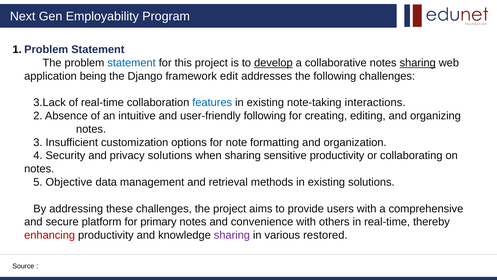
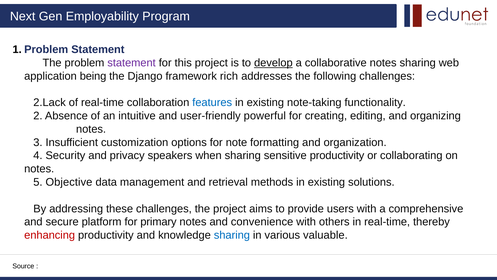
statement at (132, 63) colour: blue -> purple
sharing at (418, 63) underline: present -> none
edit: edit -> rich
3.Lack: 3.Lack -> 2.Lack
interactions: interactions -> functionality
user-friendly following: following -> powerful
privacy solutions: solutions -> speakers
sharing at (232, 235) colour: purple -> blue
restored: restored -> valuable
